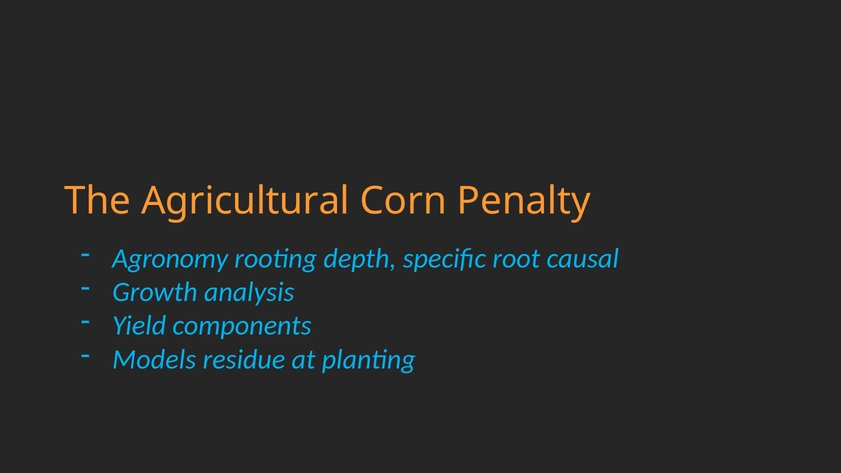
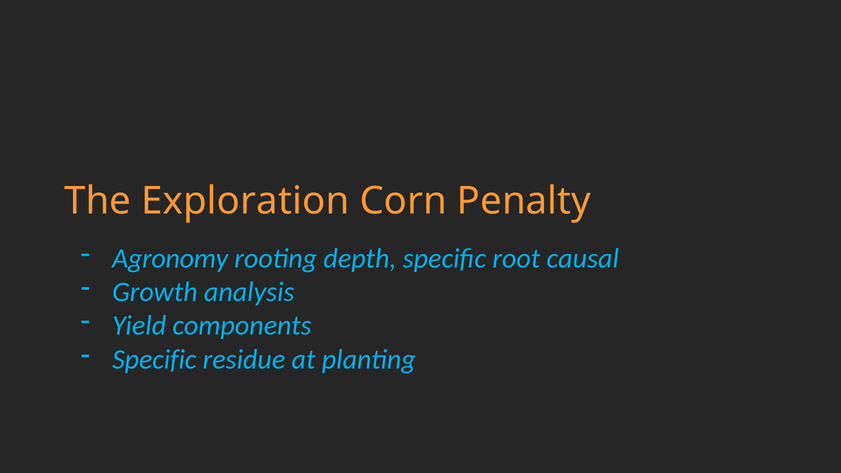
Agricultural: Agricultural -> Exploration
Models at (154, 359): Models -> Specific
